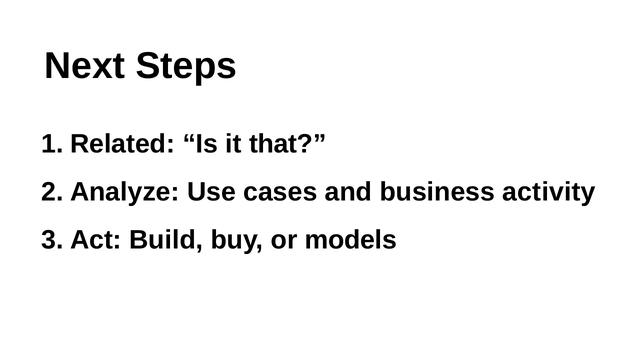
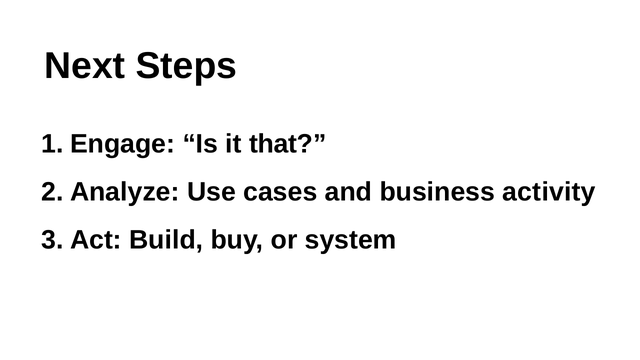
Related: Related -> Engage
models: models -> system
